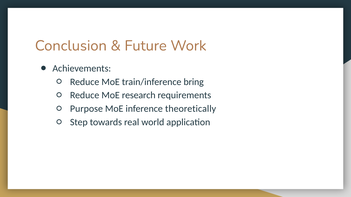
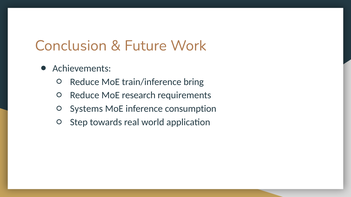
Purpose: Purpose -> Systems
theoretically: theoretically -> consumption
